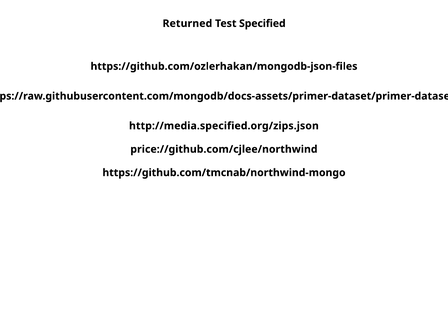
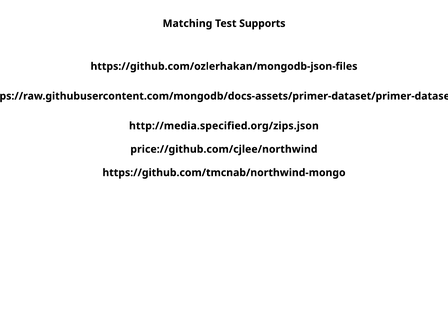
Returned: Returned -> Matching
Specified: Specified -> Supports
